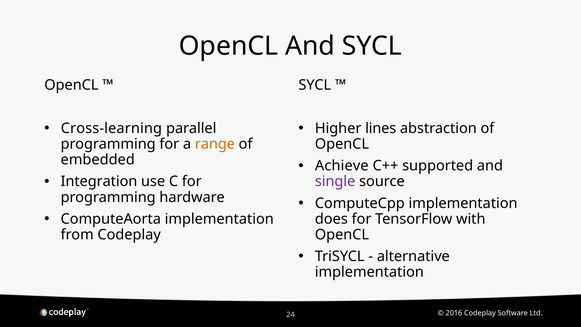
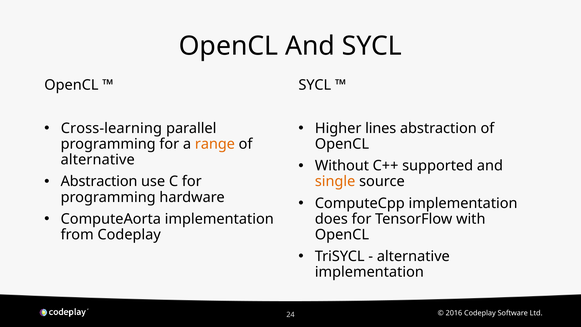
embedded at (98, 160): embedded -> alternative
Achieve: Achieve -> Without
Integration at (99, 181): Integration -> Abstraction
single colour: purple -> orange
